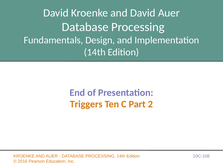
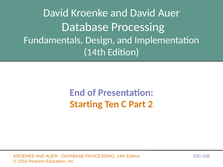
Triggers: Triggers -> Starting
